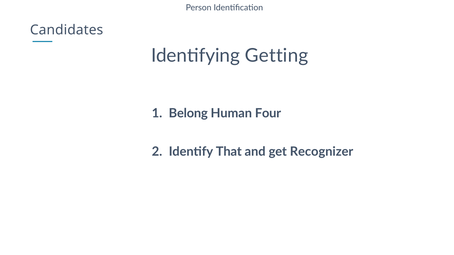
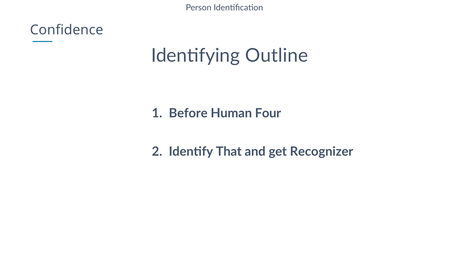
Candidates: Candidates -> Confidence
Getting: Getting -> Outline
Belong: Belong -> Before
